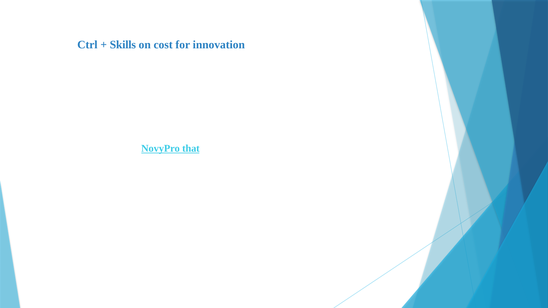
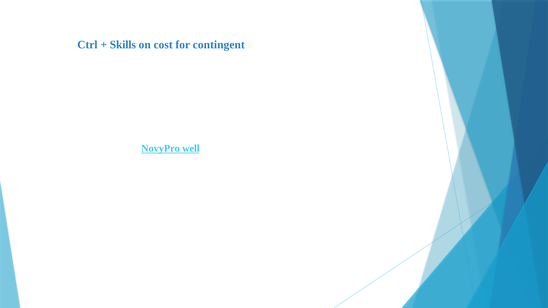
innovation: innovation -> contingent
that: that -> well
